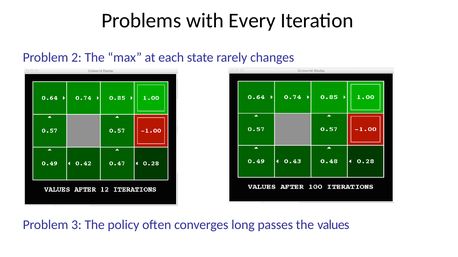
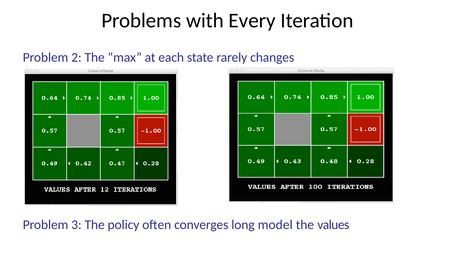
passes: passes -> model
